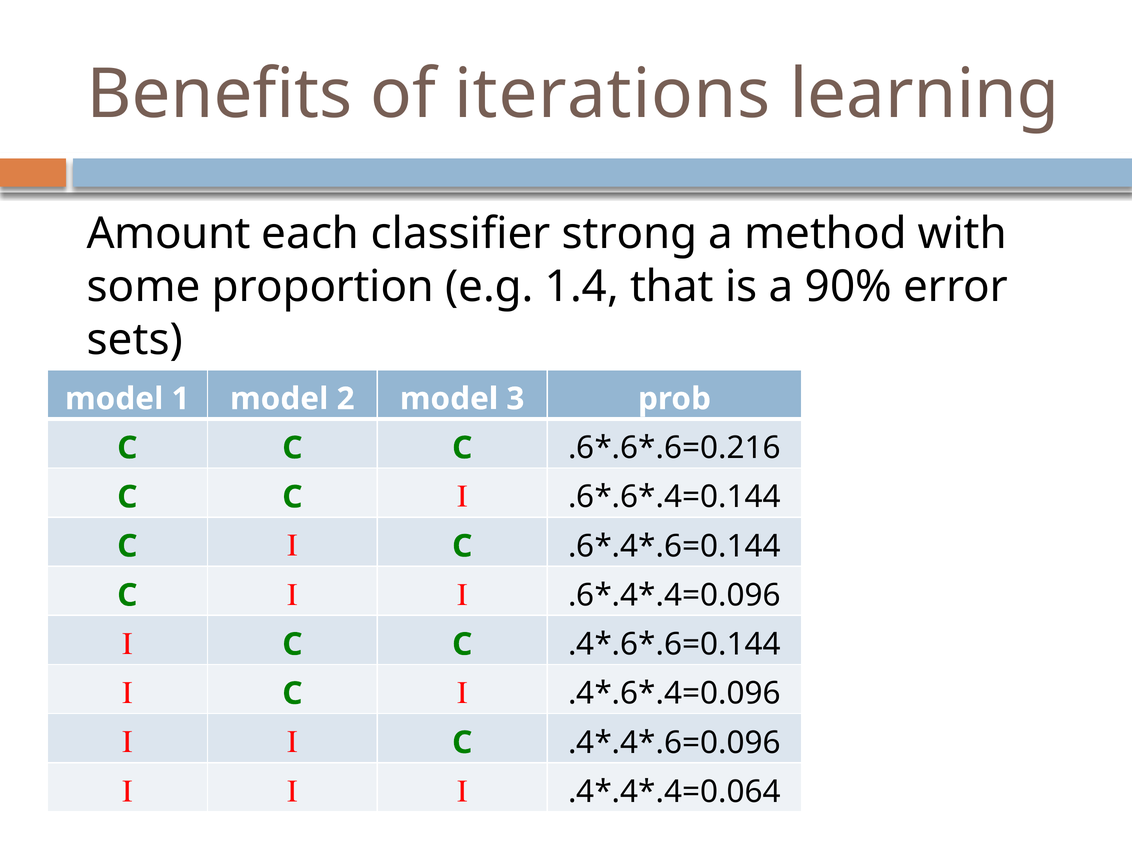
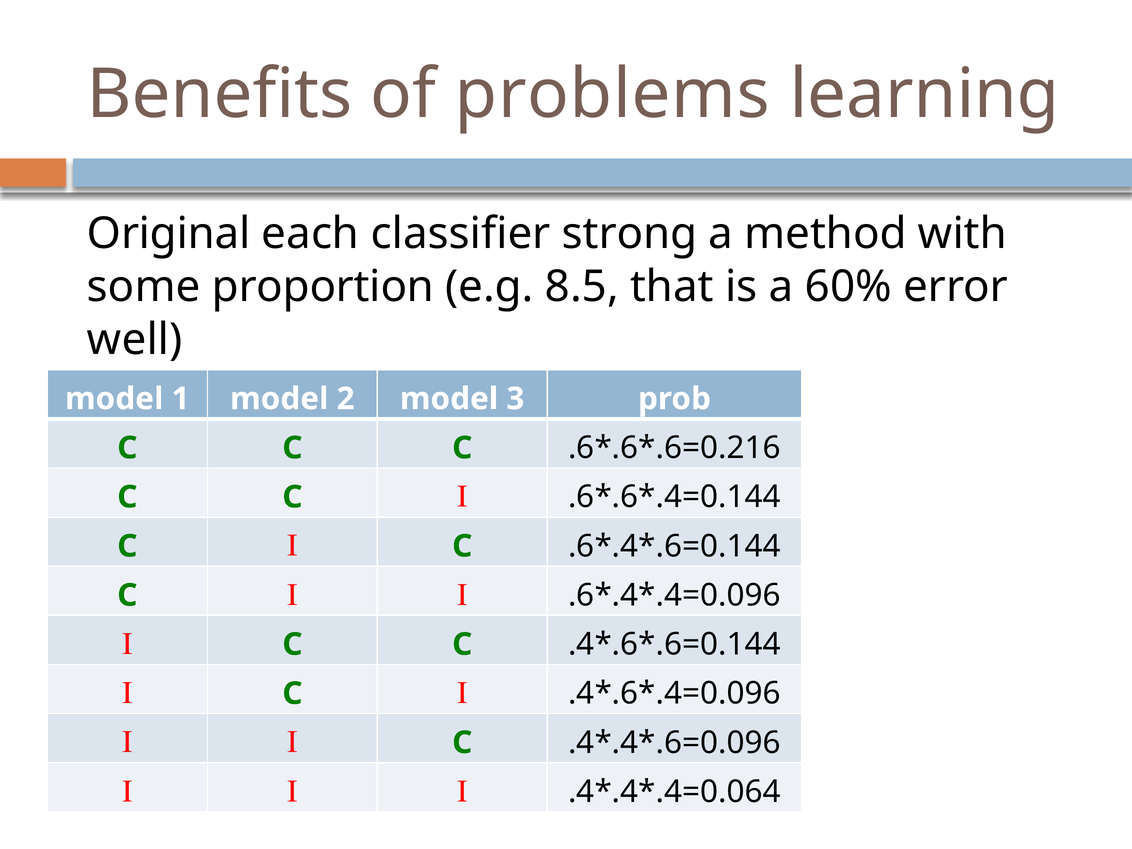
iterations: iterations -> problems
Amount: Amount -> Original
1.4: 1.4 -> 8.5
90%: 90% -> 60%
sets: sets -> well
